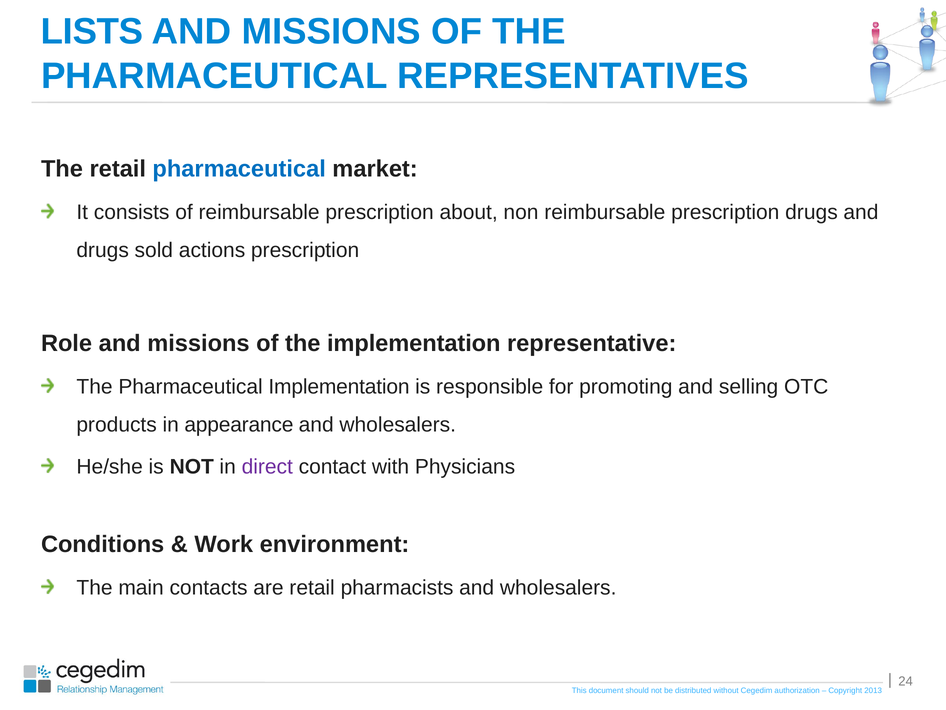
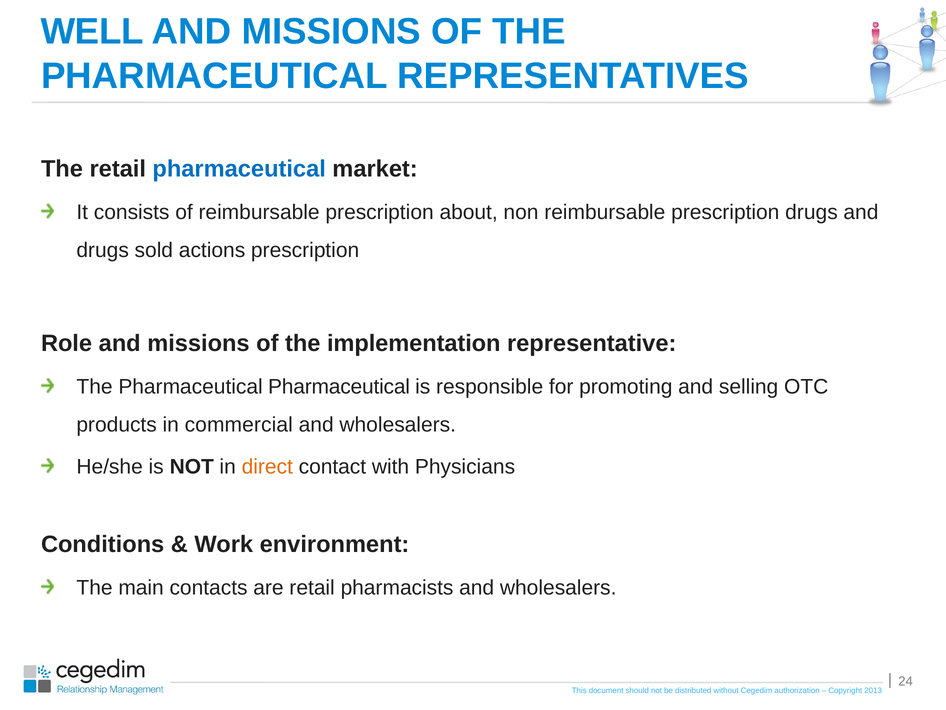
LISTS: LISTS -> WELL
Pharmaceutical Implementation: Implementation -> Pharmaceutical
appearance: appearance -> commercial
direct colour: purple -> orange
